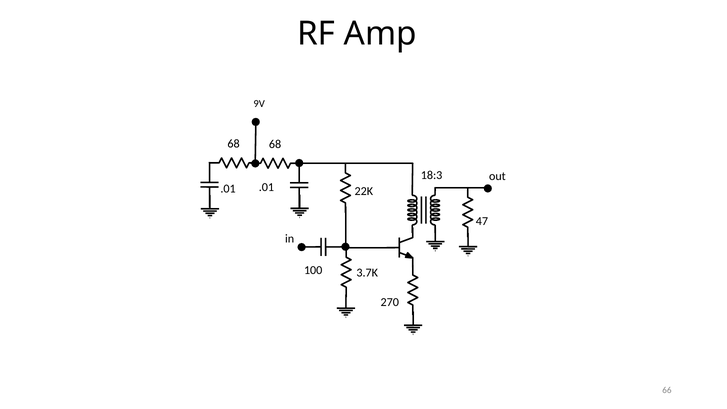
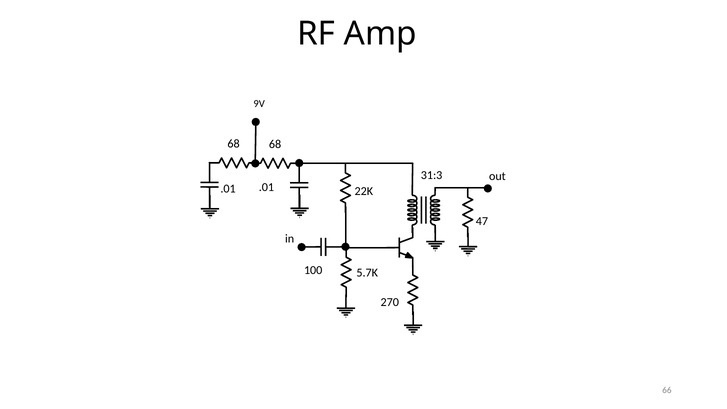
18:3: 18:3 -> 31:3
3.7K: 3.7K -> 5.7K
